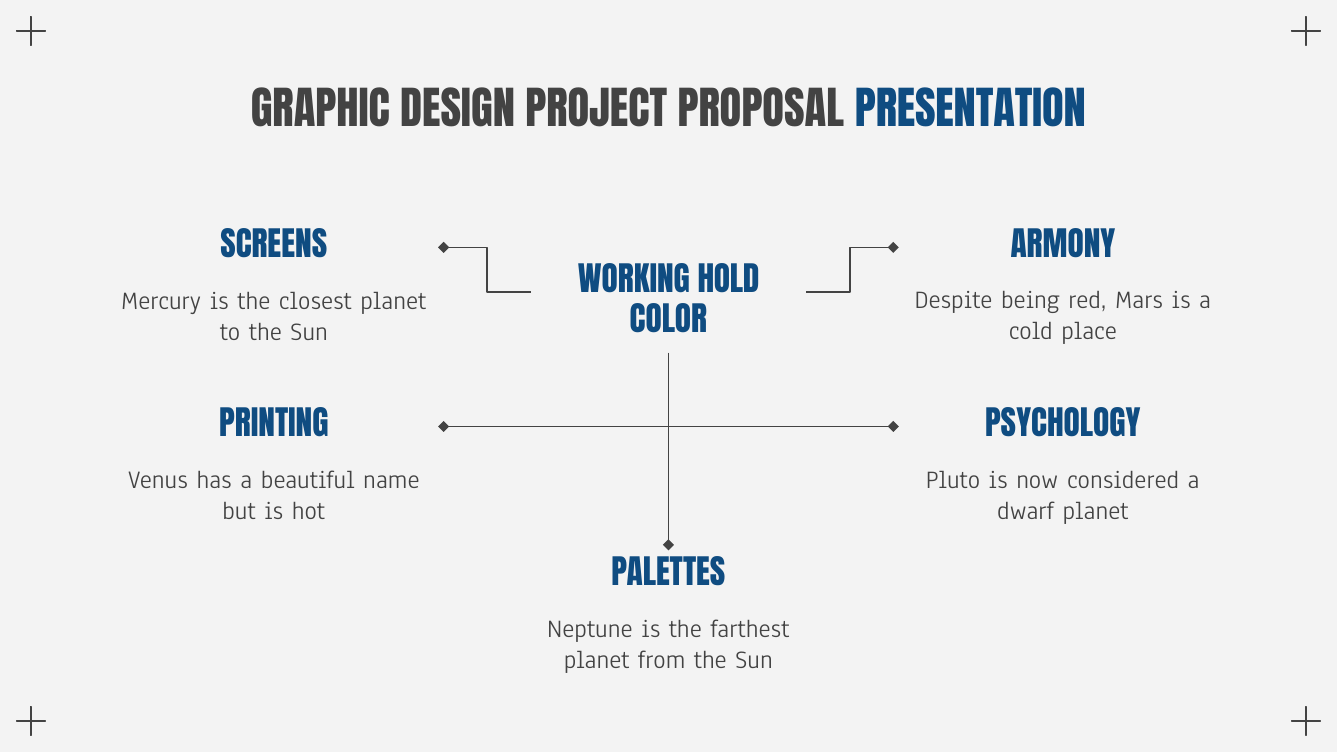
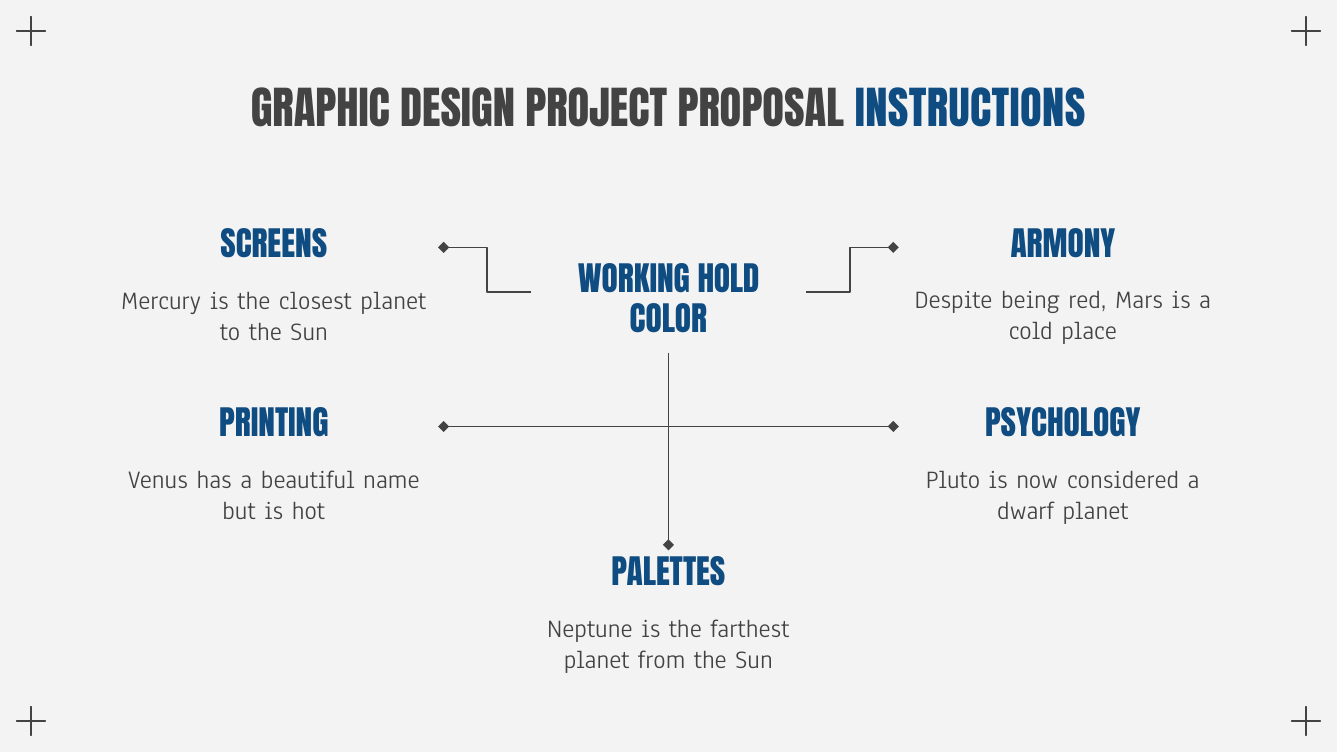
PRESENTATION: PRESENTATION -> INSTRUCTIONS
